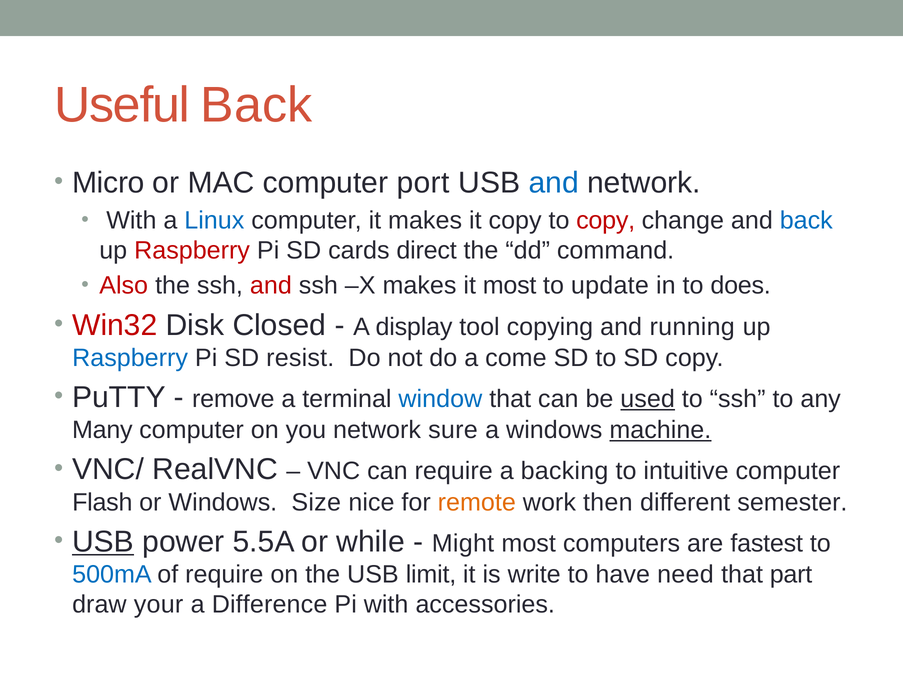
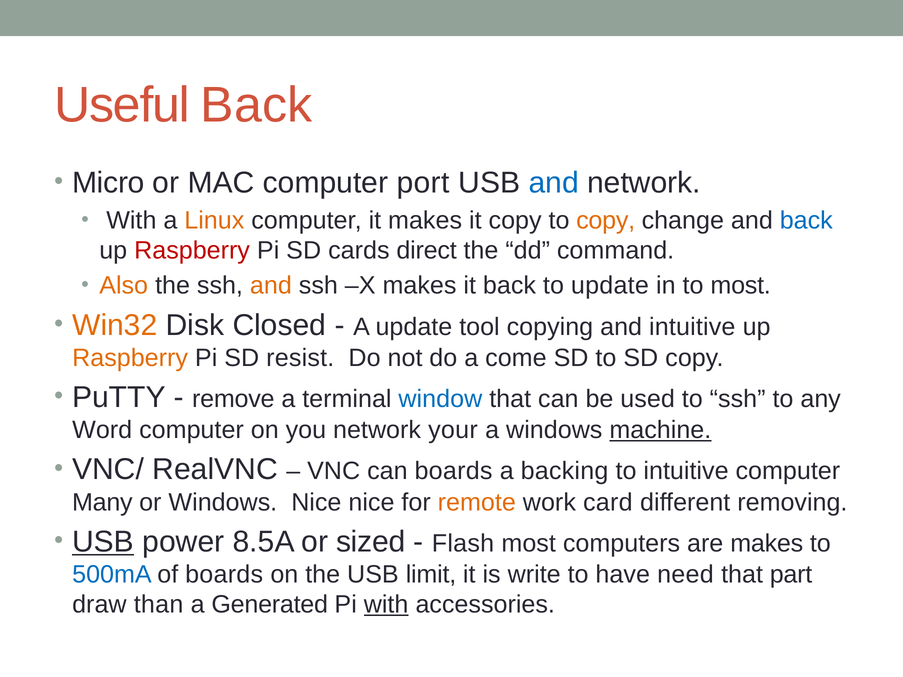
Linux colour: blue -> orange
copy at (606, 220) colour: red -> orange
Also colour: red -> orange
and at (271, 286) colour: red -> orange
it most: most -> back
to does: does -> most
Win32 colour: red -> orange
A display: display -> update
and running: running -> intuitive
Raspberry at (130, 358) colour: blue -> orange
used underline: present -> none
Many: Many -> Word
sure: sure -> your
can require: require -> boards
Flash: Flash -> Many
Windows Size: Size -> Nice
then: then -> card
semester: semester -> removing
5.5A: 5.5A -> 8.5A
while: while -> sized
Might: Might -> Flash
are fastest: fastest -> makes
of require: require -> boards
your: your -> than
Difference: Difference -> Generated
with at (386, 605) underline: none -> present
